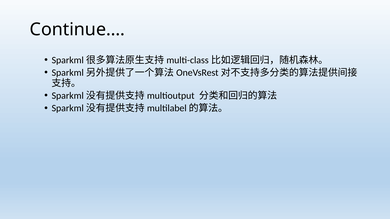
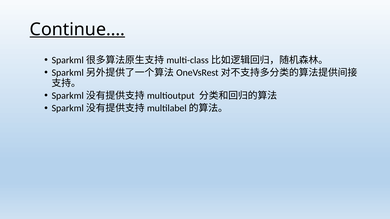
Continue… underline: none -> present
